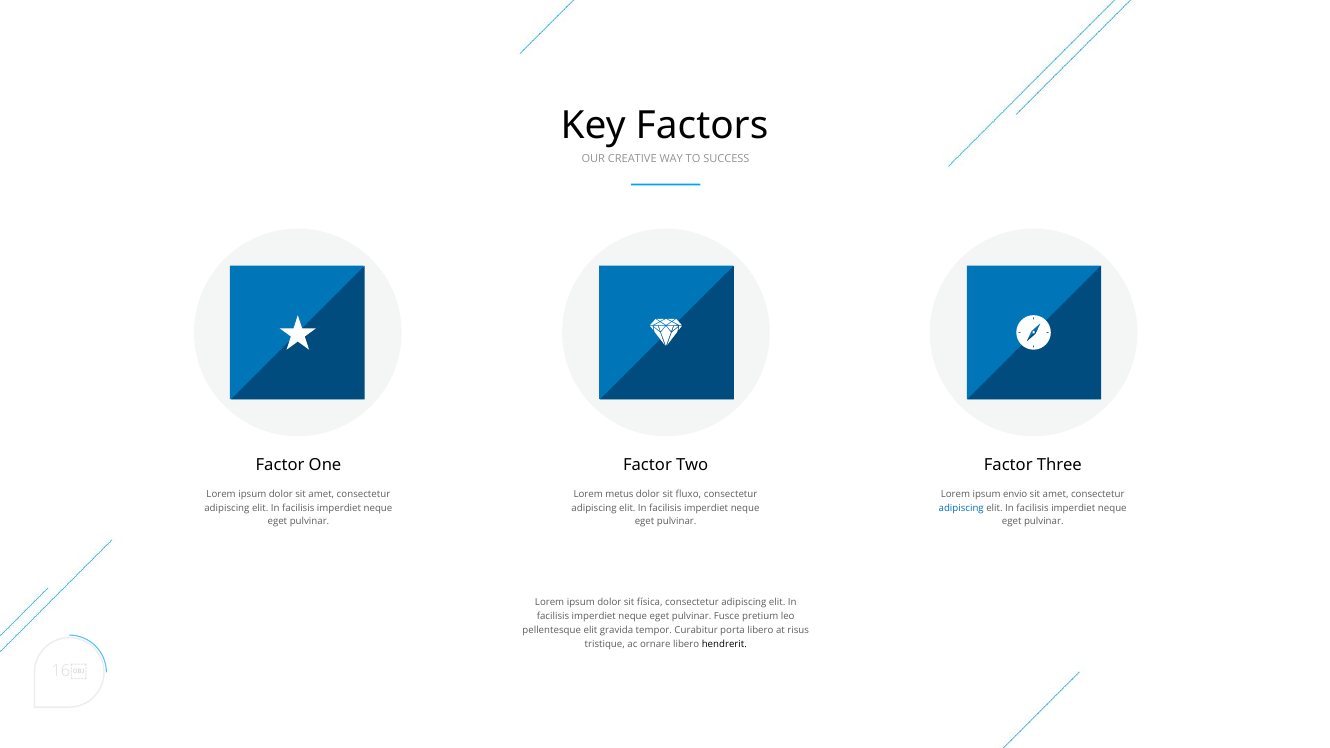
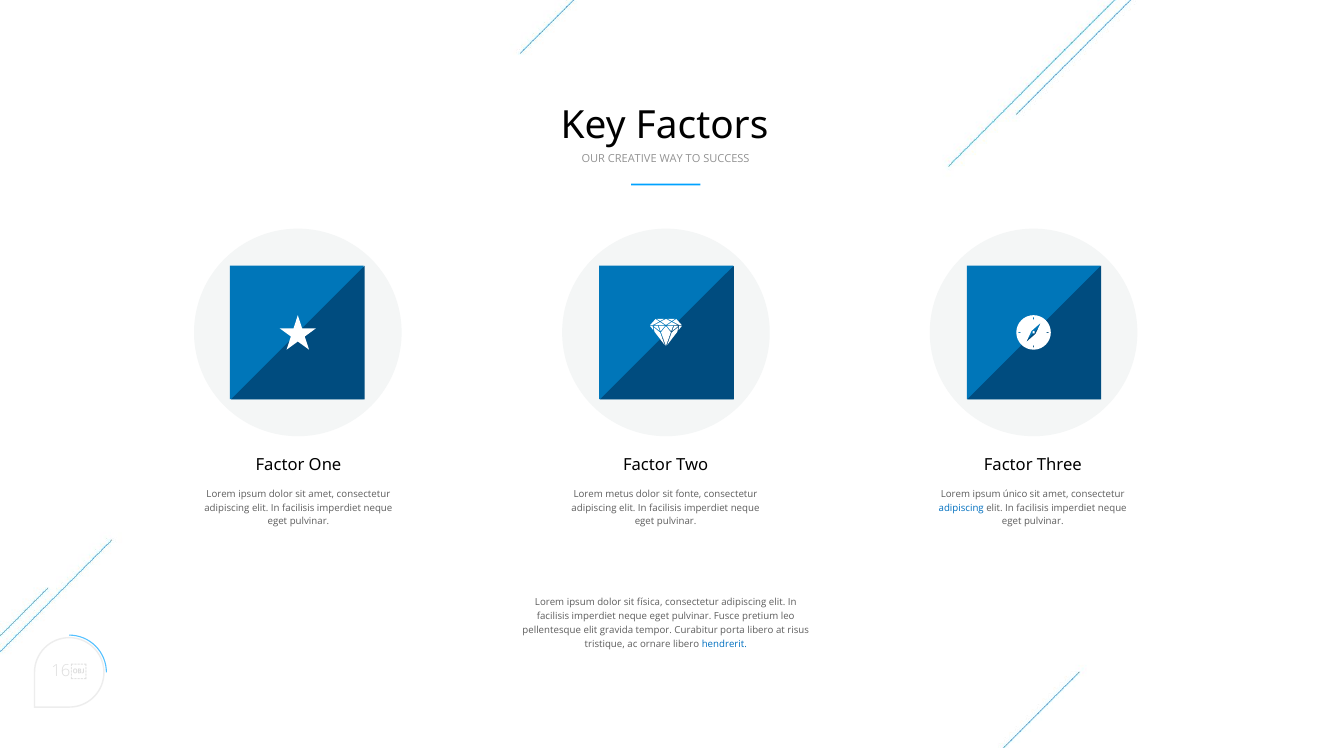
fluxo: fluxo -> fonte
envio: envio -> único
hendrerit colour: black -> blue
